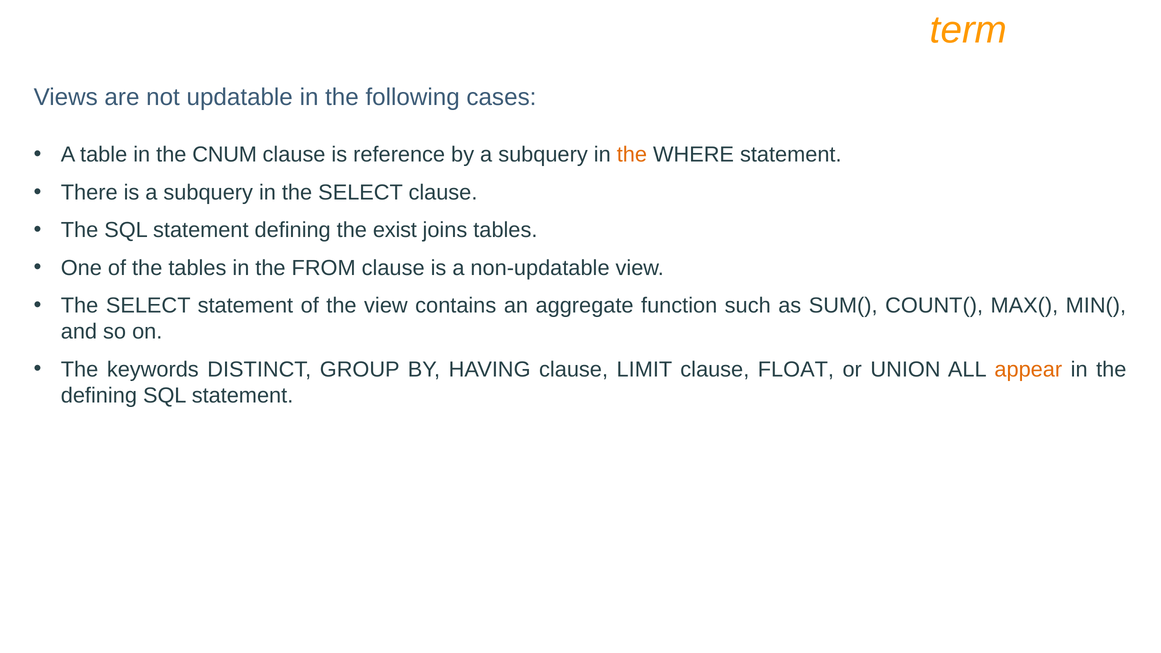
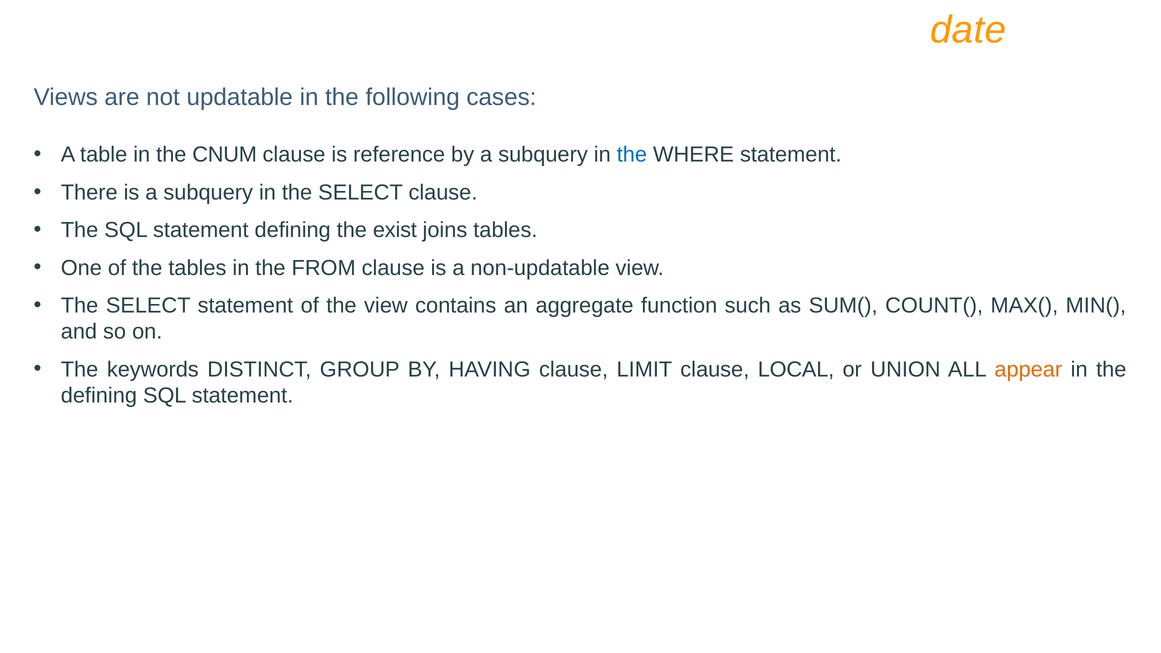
term: term -> date
the at (632, 155) colour: orange -> blue
FLOAT: FLOAT -> LOCAL
